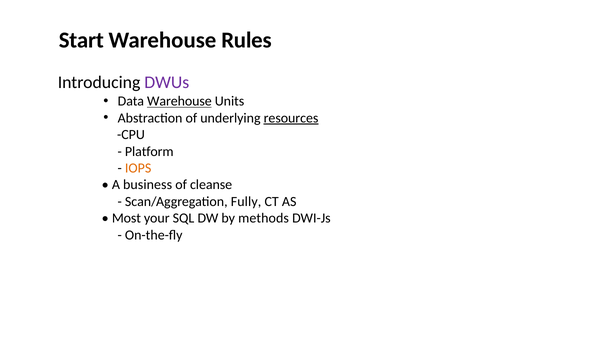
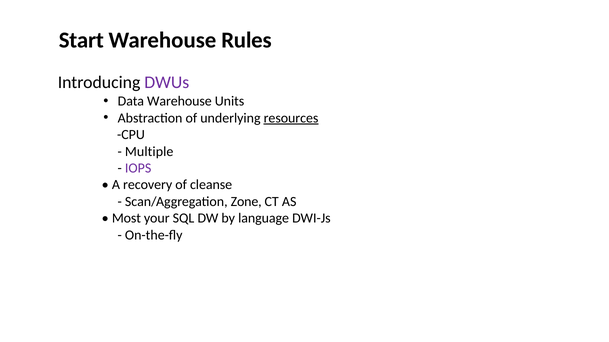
Warehouse at (179, 101) underline: present -> none
Platform: Platform -> Multiple
IOPS colour: orange -> purple
business: business -> recovery
Fully: Fully -> Zone
methods: methods -> language
